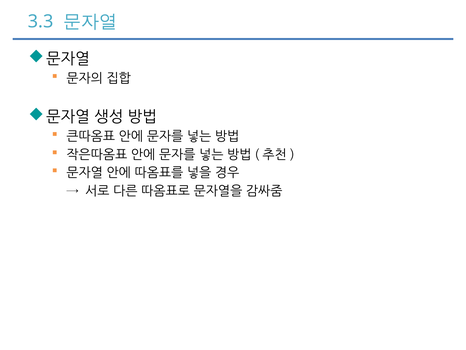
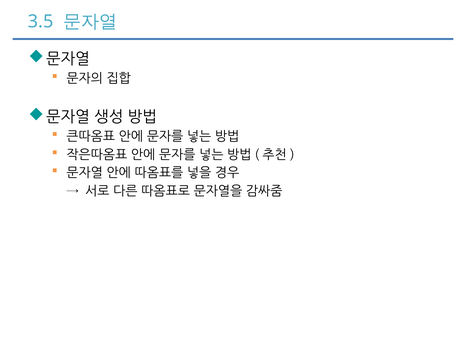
3.3: 3.3 -> 3.5
